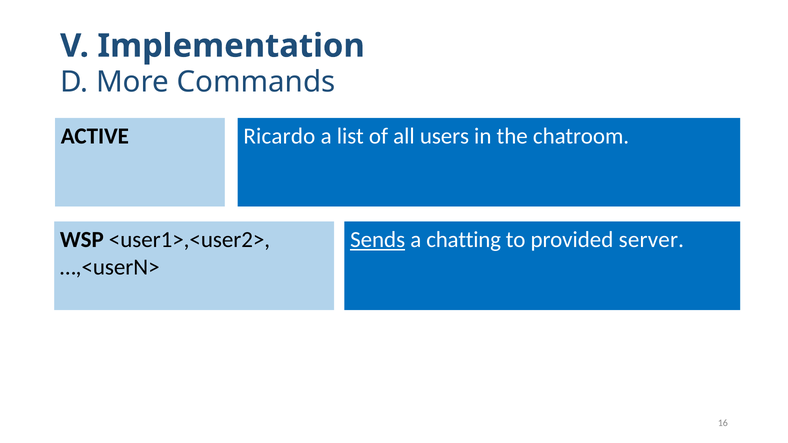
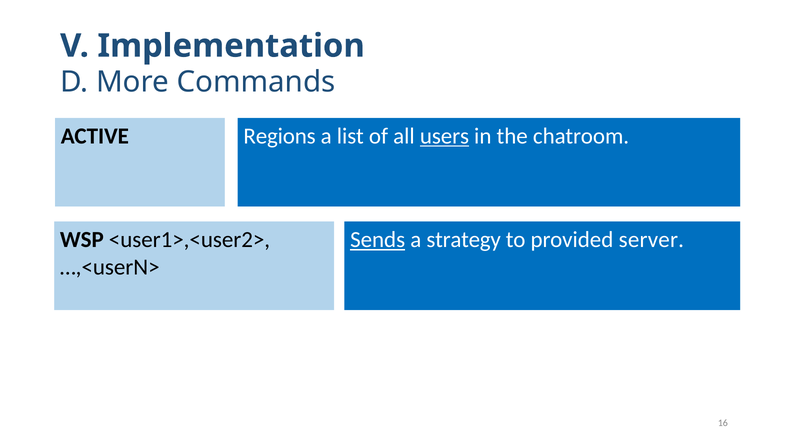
Ricardo: Ricardo -> Regions
users underline: none -> present
chatting: chatting -> strategy
